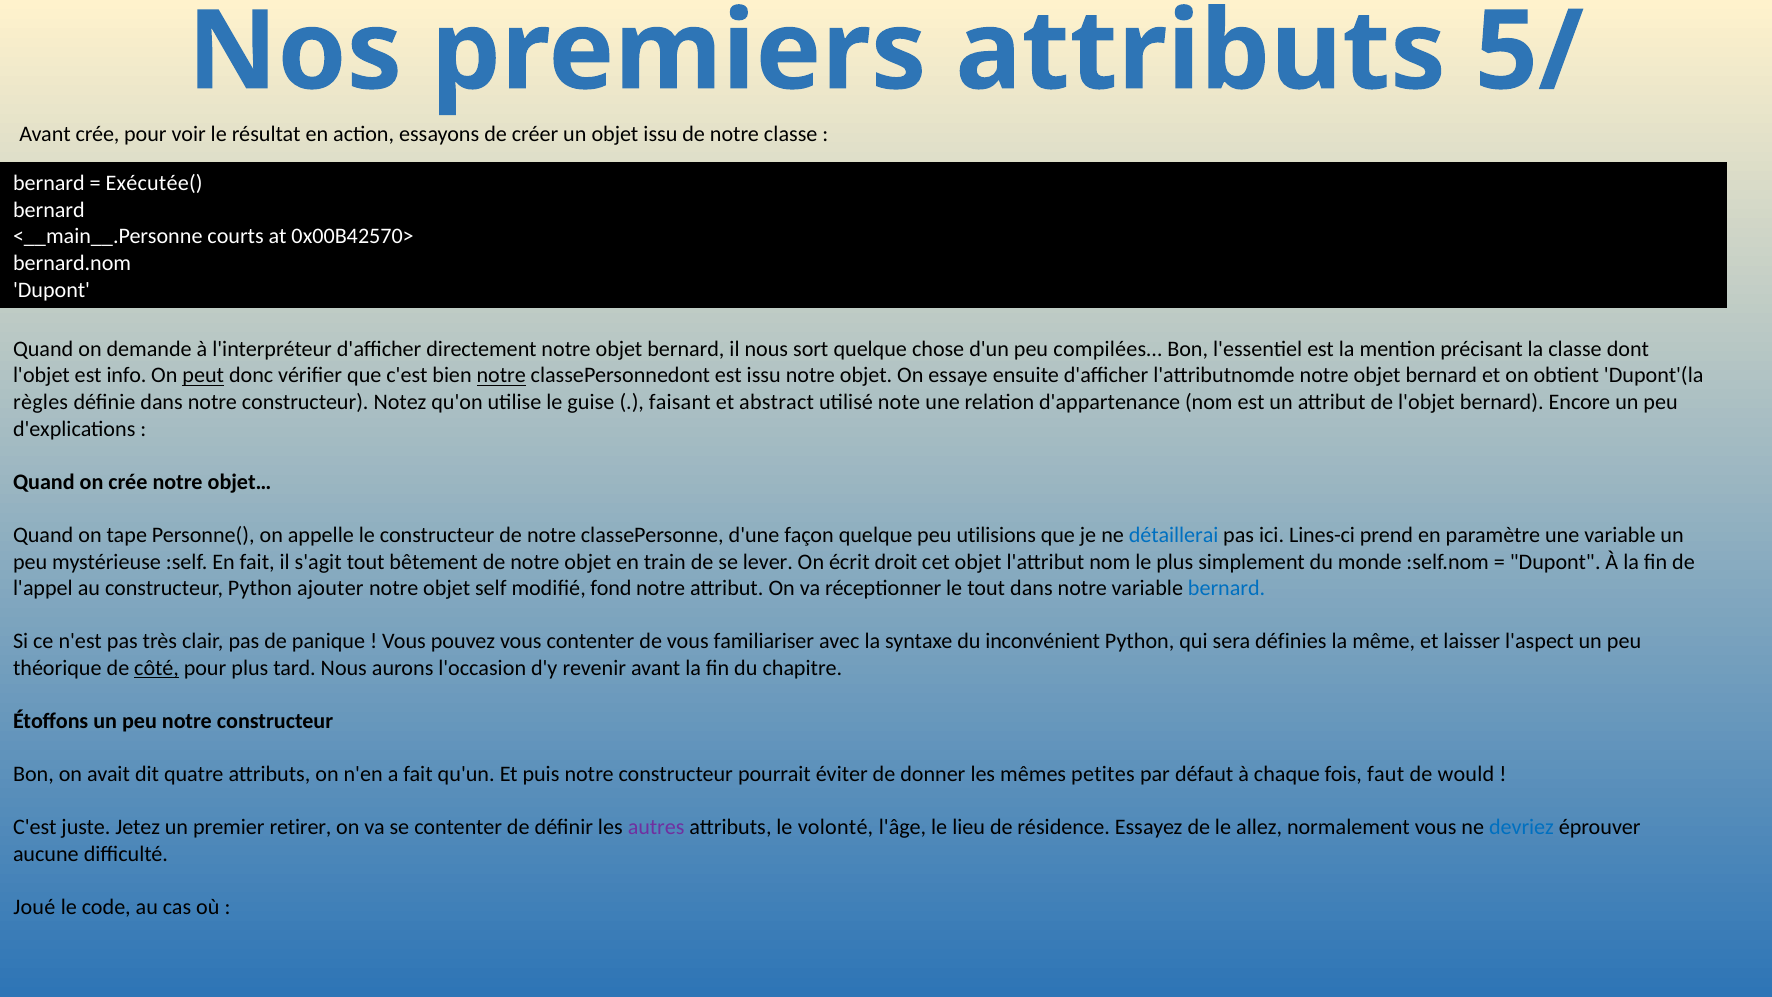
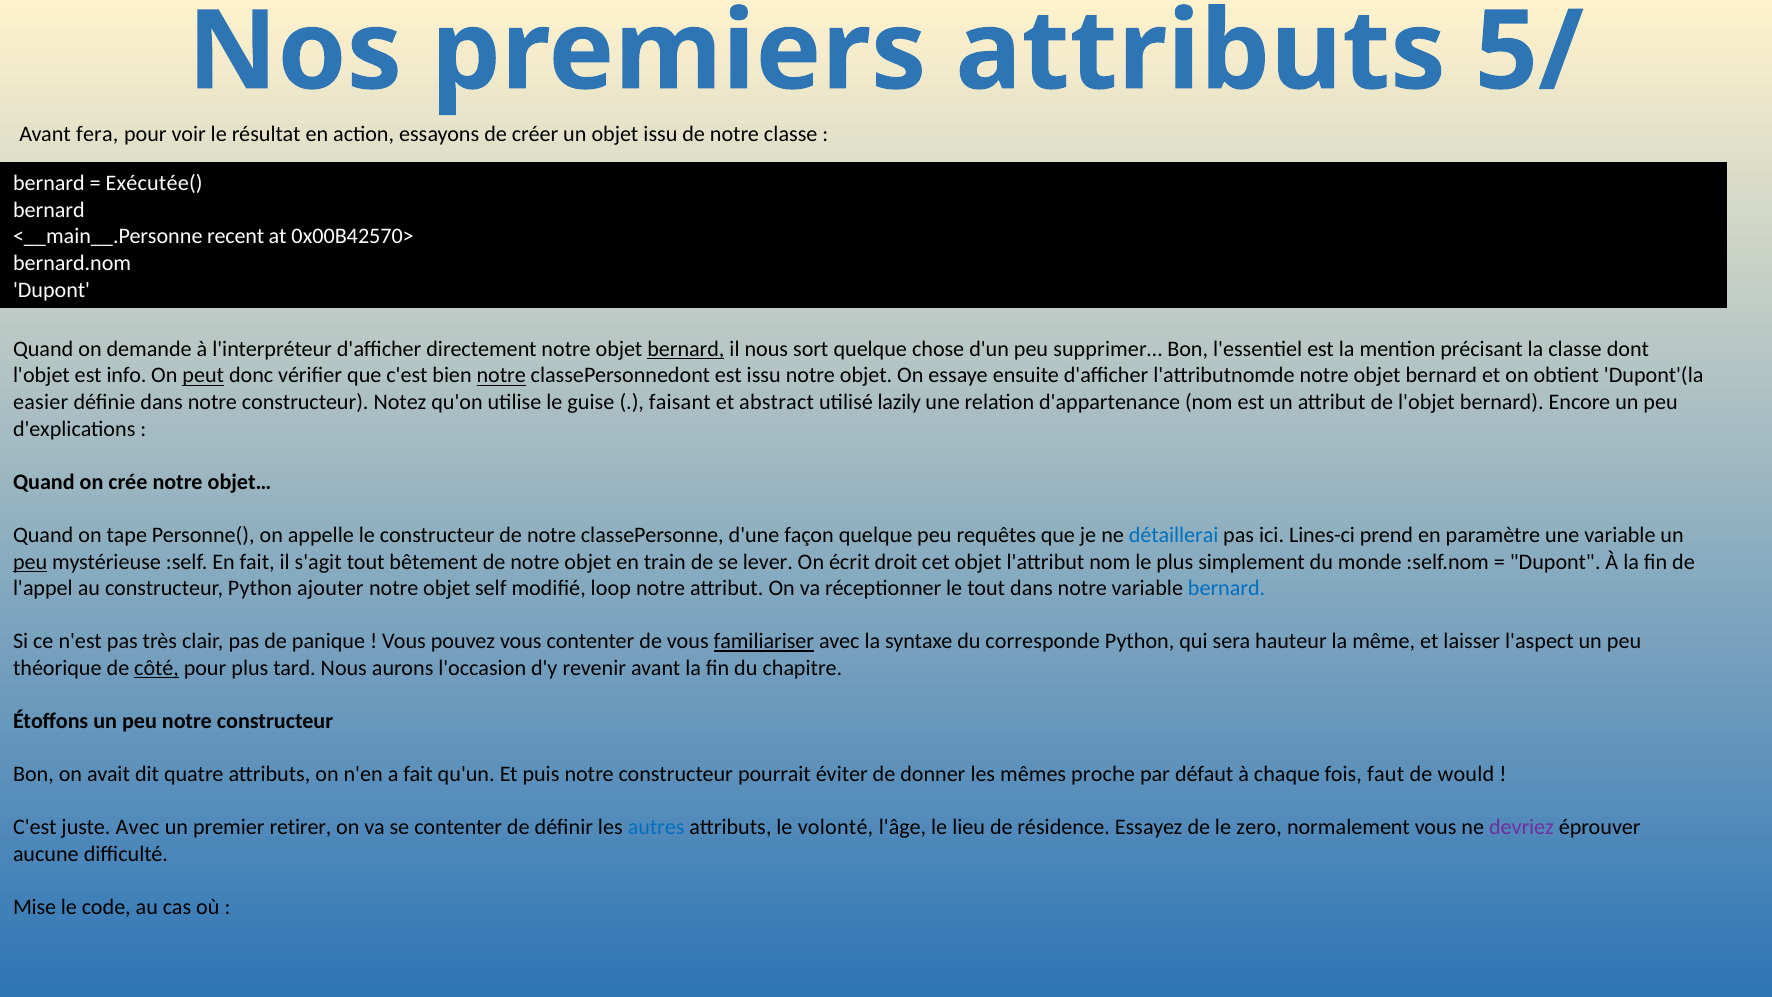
Avant crée: crée -> fera
courts: courts -> recent
bernard at (686, 349) underline: none -> present
compilées…: compilées… -> supprimer…
règles: règles -> easier
note: note -> lazily
utilisions: utilisions -> requêtes
peu at (30, 562) underline: none -> present
fond: fond -> loop
familiariser underline: none -> present
inconvénient: inconvénient -> corresponde
définies: définies -> hauteur
petites: petites -> proche
juste Jetez: Jetez -> Avec
autres colour: purple -> blue
allez: allez -> zero
devriez colour: blue -> purple
Joué: Joué -> Mise
